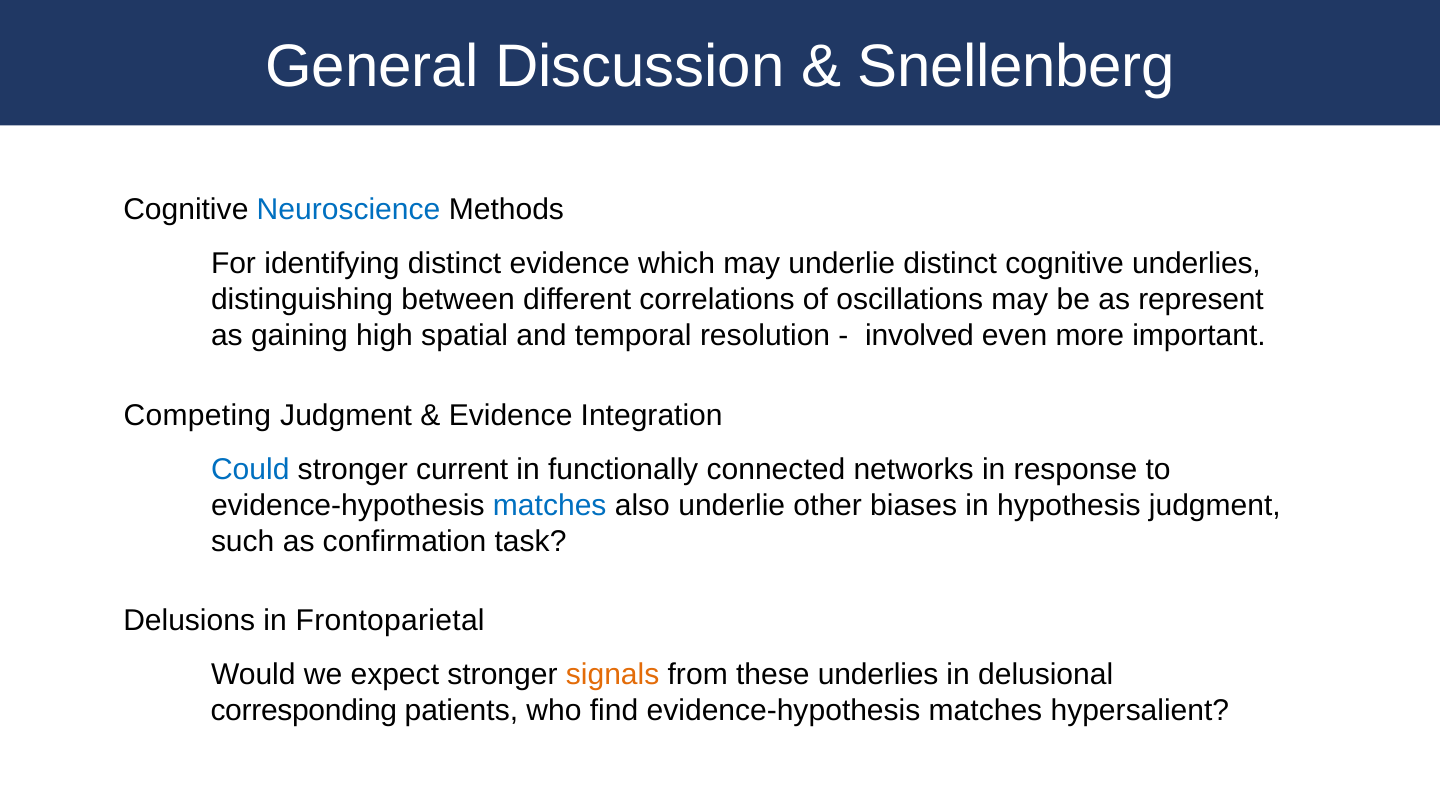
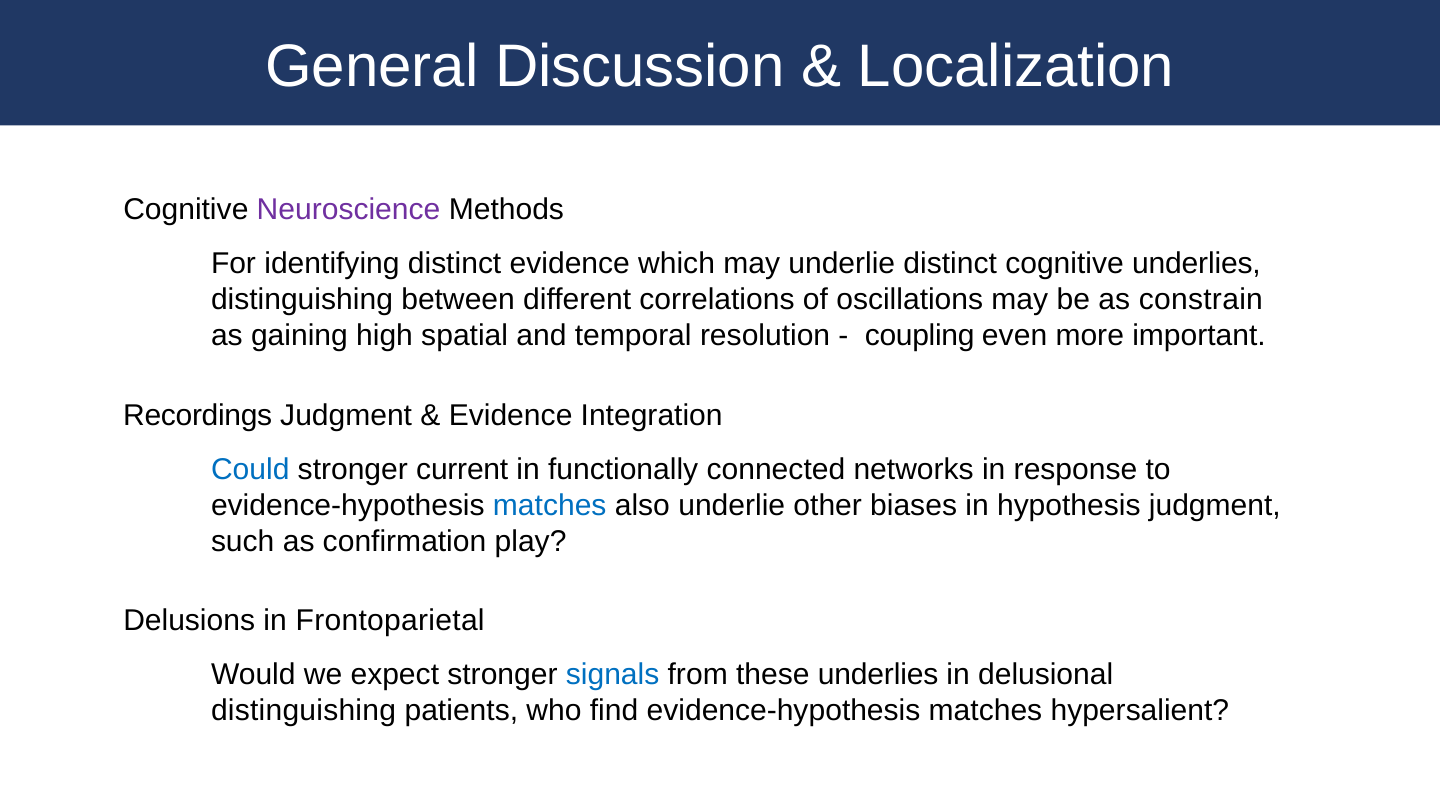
Snellenberg: Snellenberg -> Localization
Neuroscience colour: blue -> purple
represent: represent -> constrain
involved: involved -> coupling
Competing: Competing -> Recordings
task: task -> play
signals colour: orange -> blue
corresponding at (304, 711): corresponding -> distinguishing
